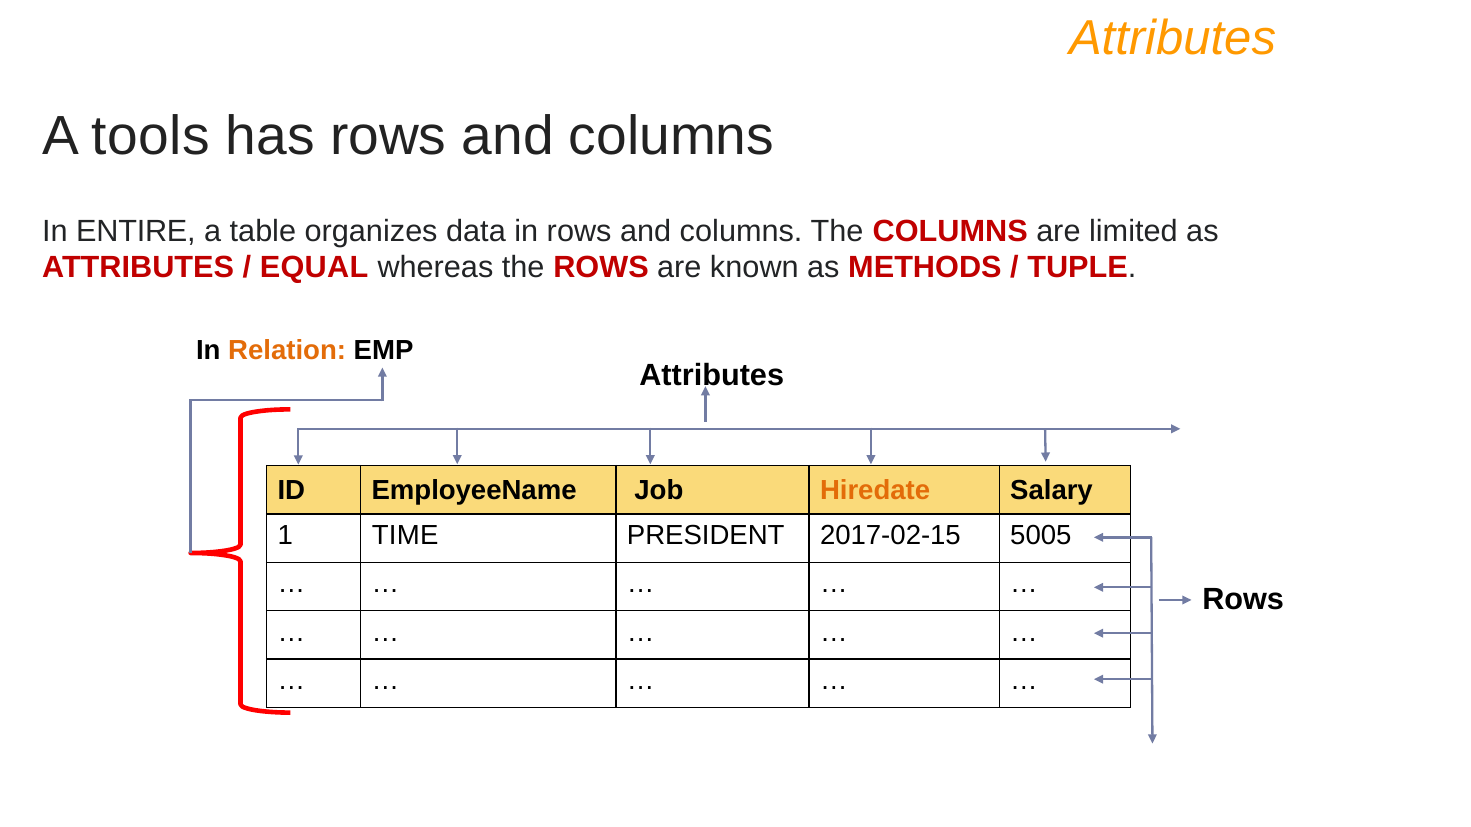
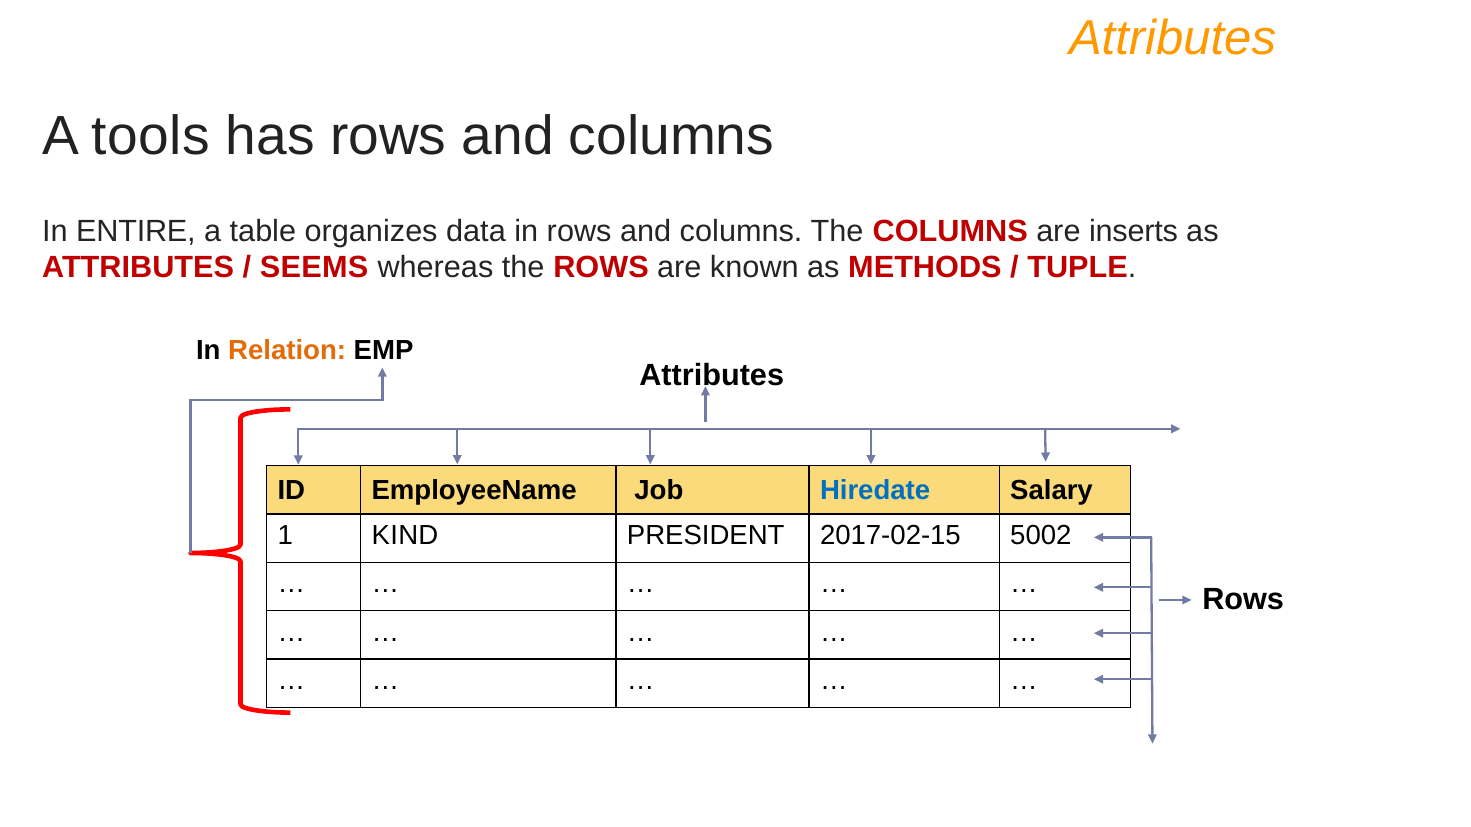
limited: limited -> inserts
EQUAL: EQUAL -> SEEMS
Hiredate colour: orange -> blue
TIME: TIME -> KIND
5005: 5005 -> 5002
